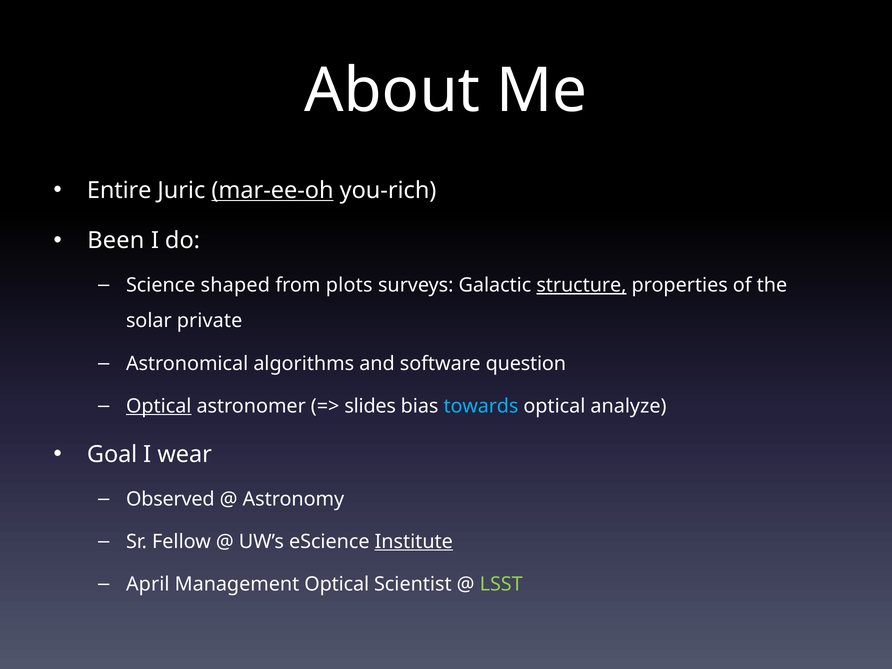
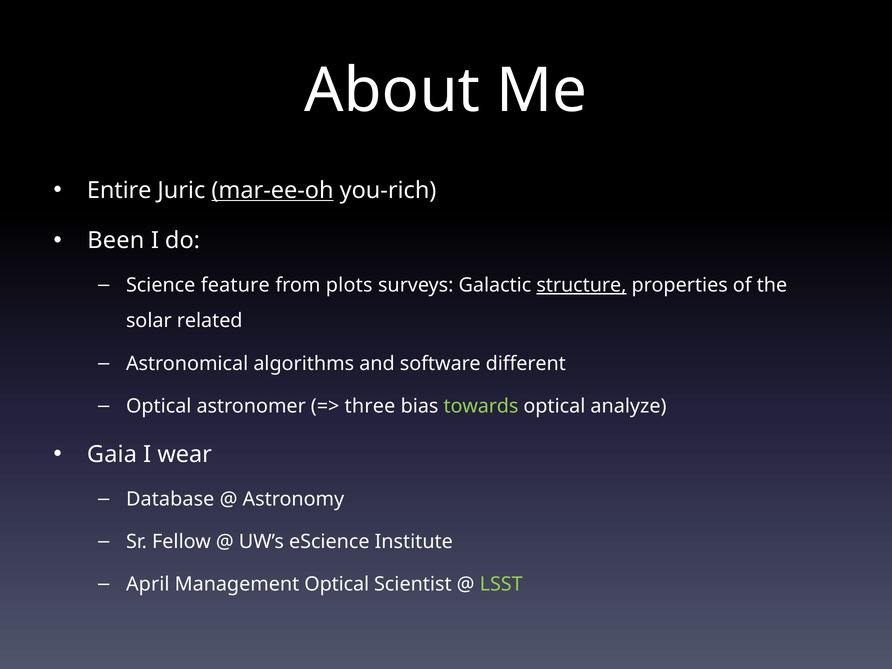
shaped: shaped -> feature
private: private -> related
question: question -> different
Optical at (159, 406) underline: present -> none
slides: slides -> three
towards colour: light blue -> light green
Goal: Goal -> Gaia
Observed: Observed -> Database
Institute underline: present -> none
